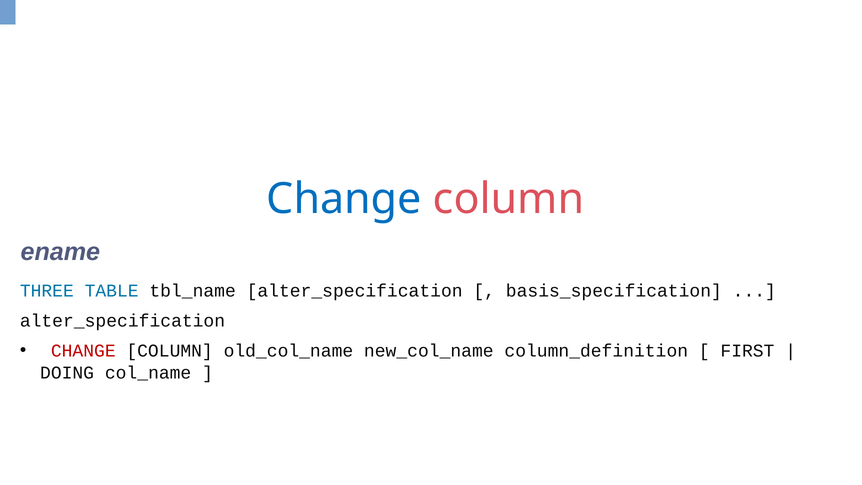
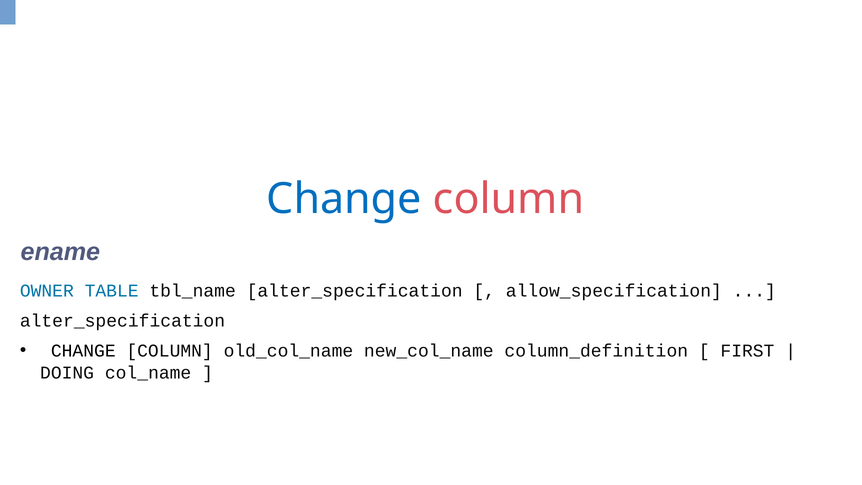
THREE: THREE -> OWNER
basis_specification: basis_specification -> allow_specification
CHANGE at (83, 351) colour: red -> black
